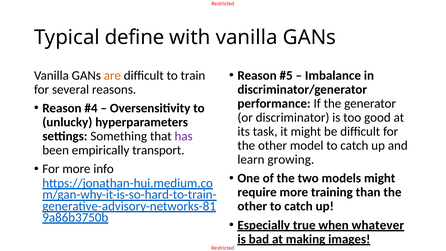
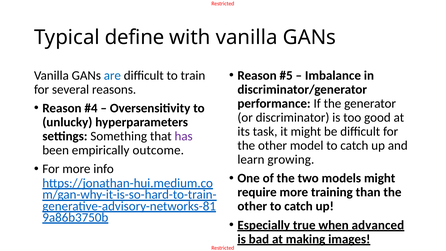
are colour: orange -> blue
transport: transport -> outcome
whatever: whatever -> advanced
